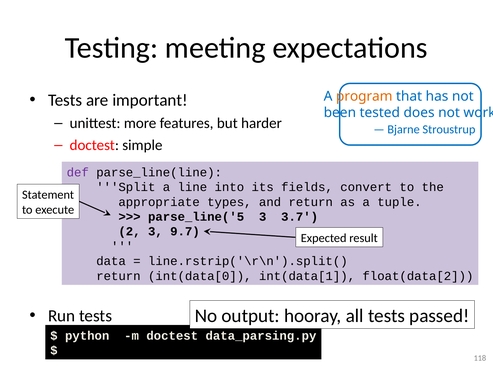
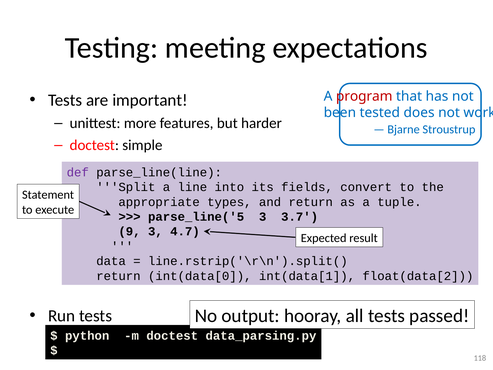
program colour: orange -> red
2: 2 -> 9
9.7: 9.7 -> 4.7
